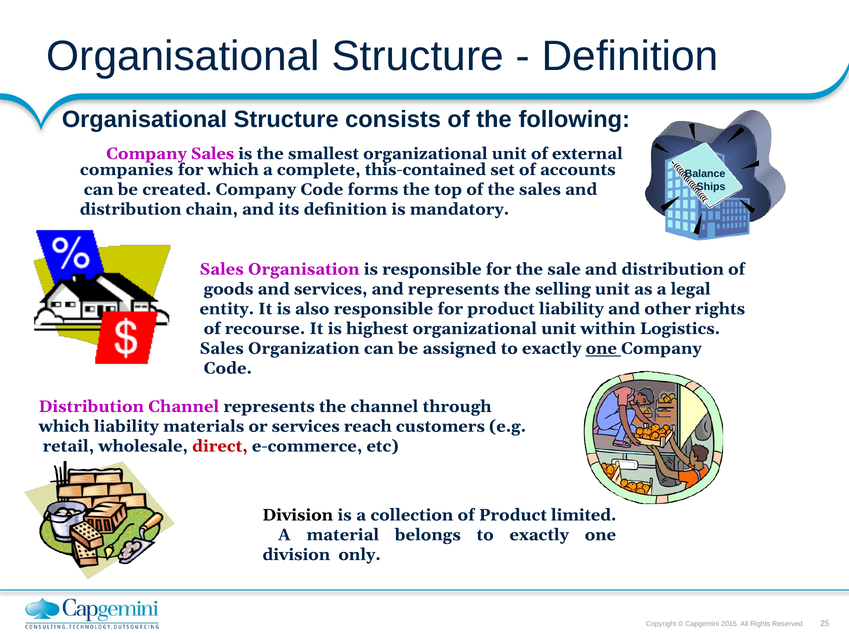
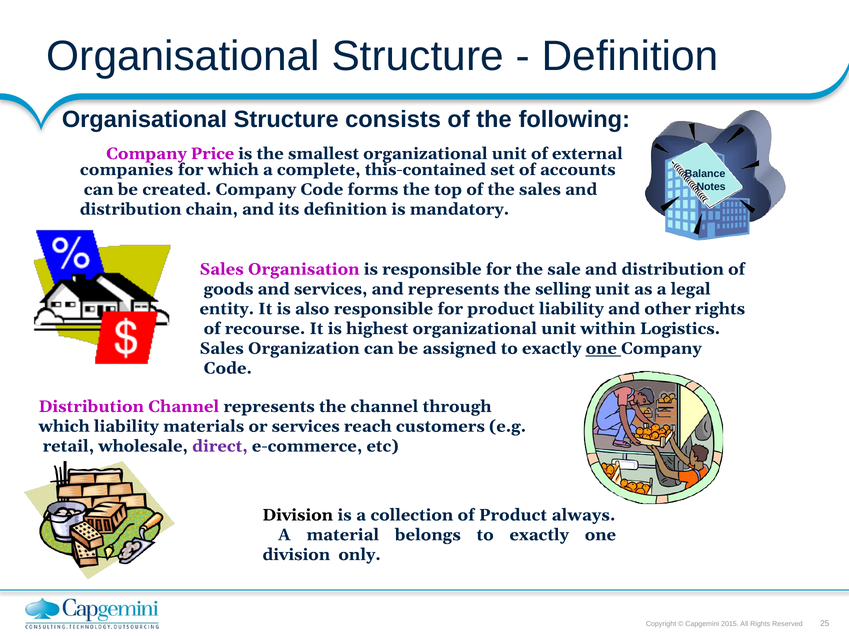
Company Sales: Sales -> Price
Ships: Ships -> Notes
direct colour: red -> purple
limited: limited -> always
